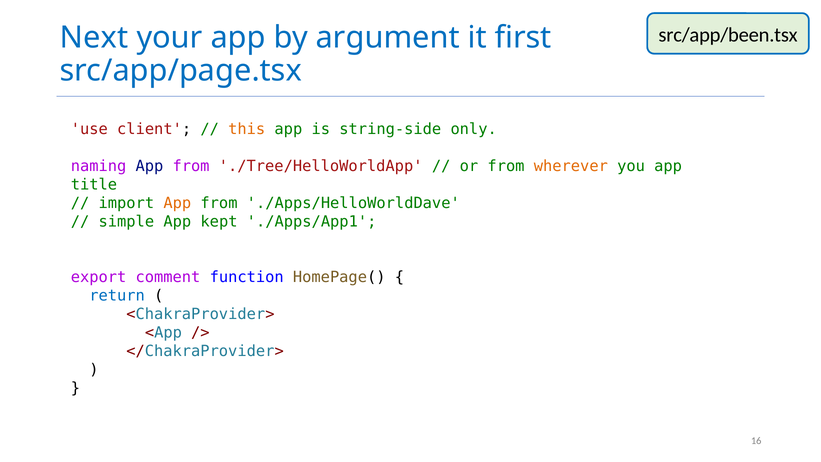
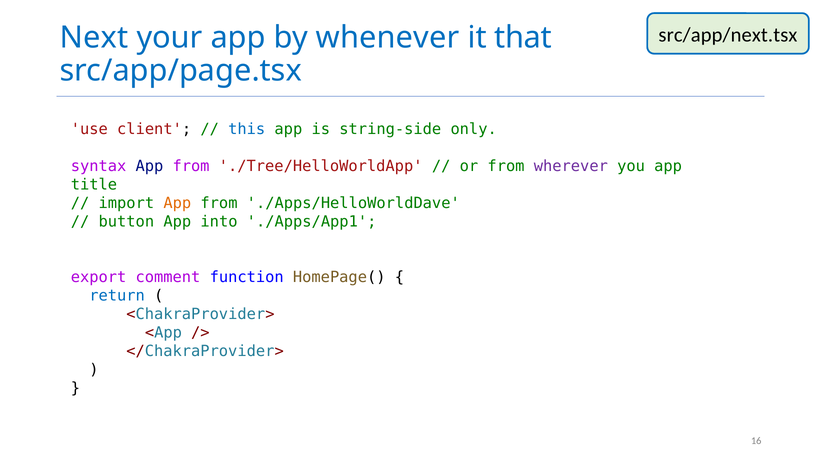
src/app/been.tsx: src/app/been.tsx -> src/app/next.tsx
argument: argument -> whenever
first: first -> that
this colour: orange -> blue
naming: naming -> syntax
wherever colour: orange -> purple
simple: simple -> button
kept: kept -> into
